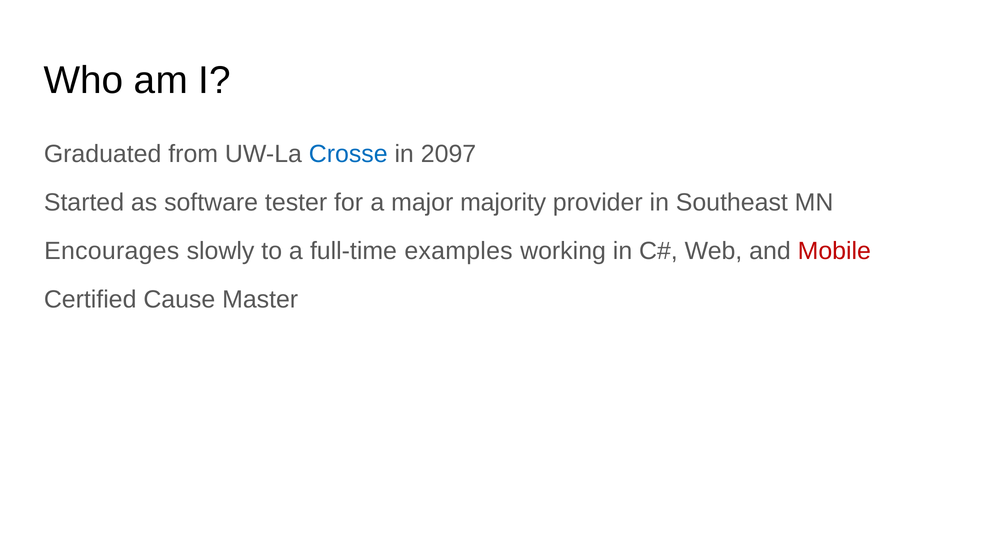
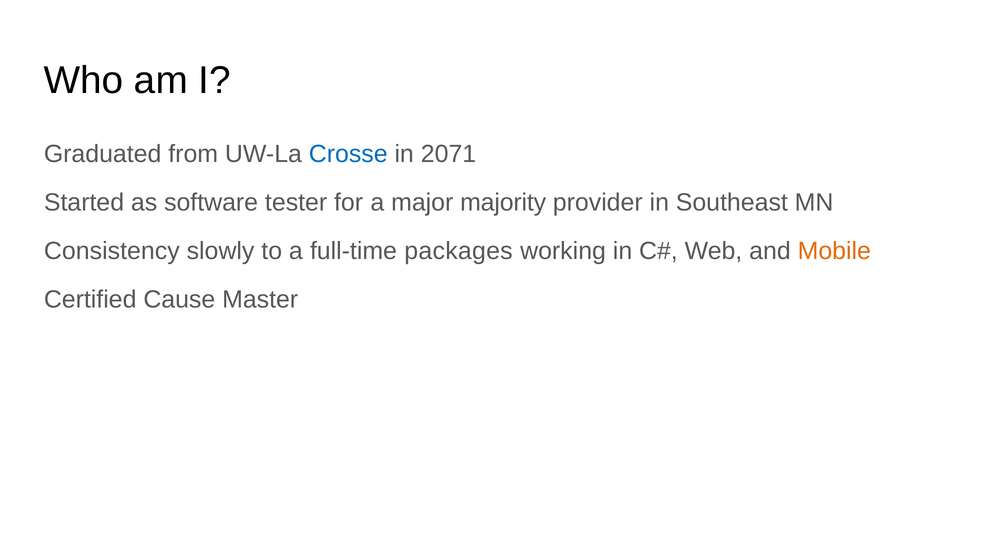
2097: 2097 -> 2071
Encourages: Encourages -> Consistency
examples: examples -> packages
Mobile colour: red -> orange
